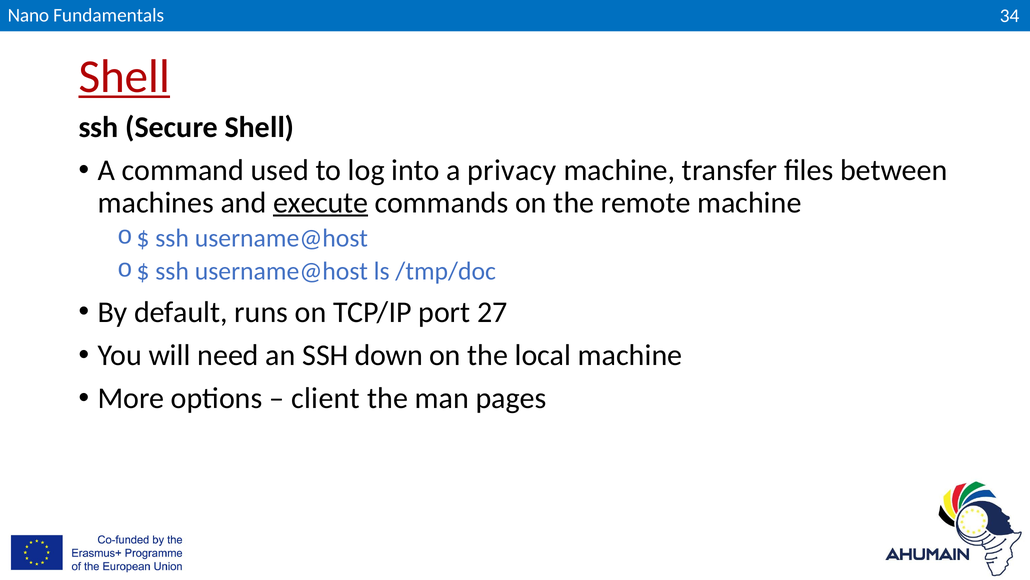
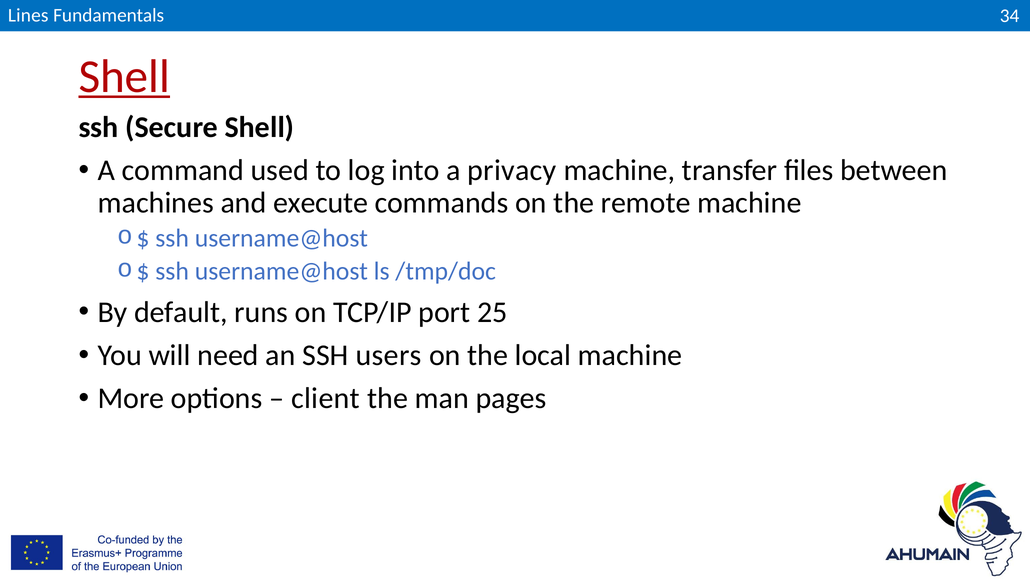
Nano: Nano -> Lines
execute underline: present -> none
27: 27 -> 25
down: down -> users
